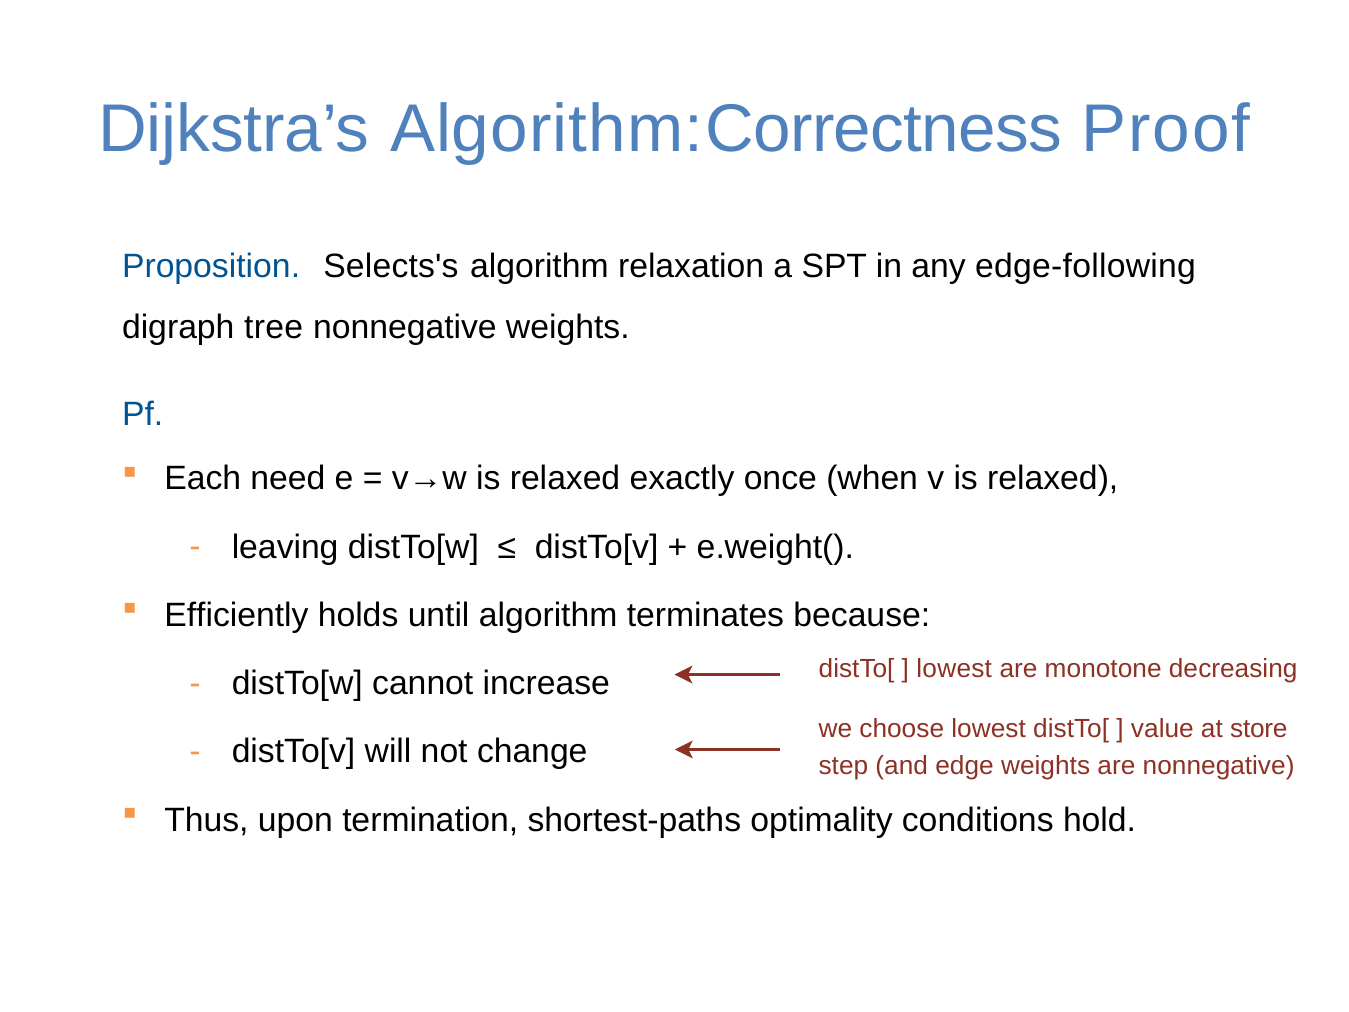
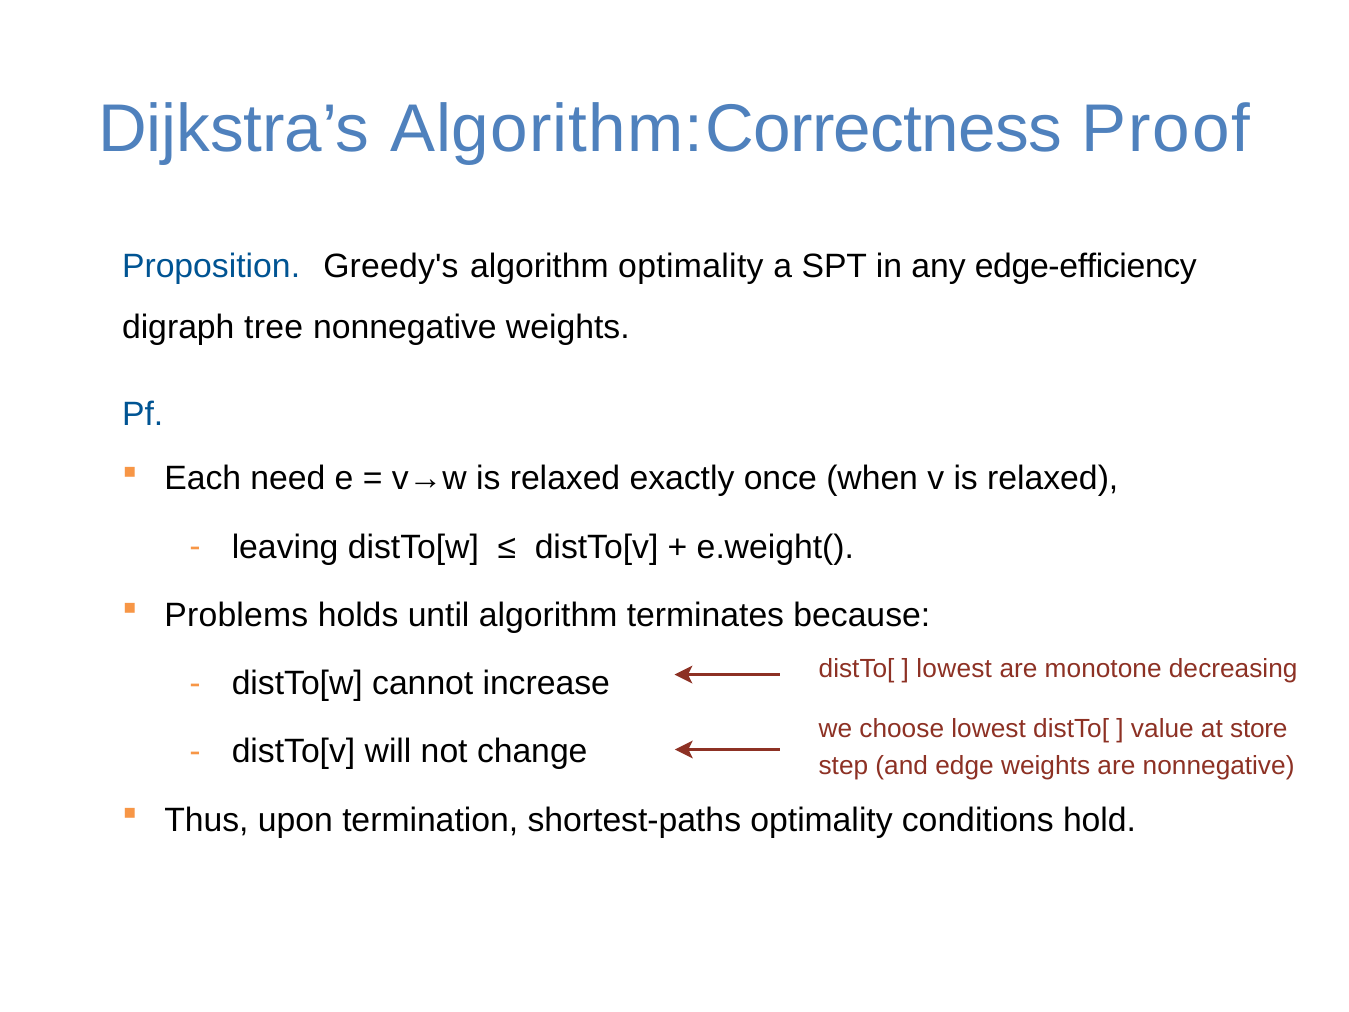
Selects's: Selects's -> Greedy's
algorithm relaxation: relaxation -> optimality
edge-following: edge-following -> edge-efficiency
Efficiently: Efficiently -> Problems
